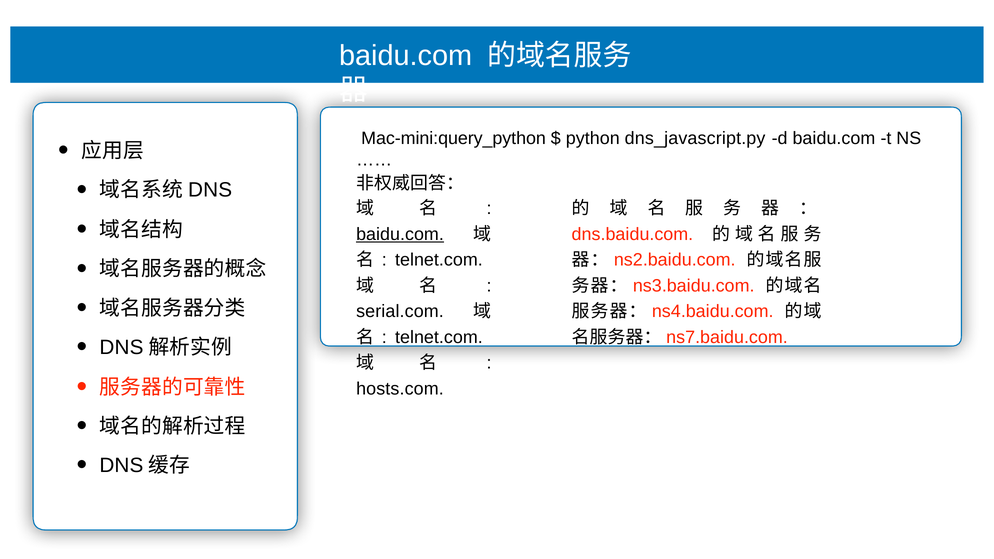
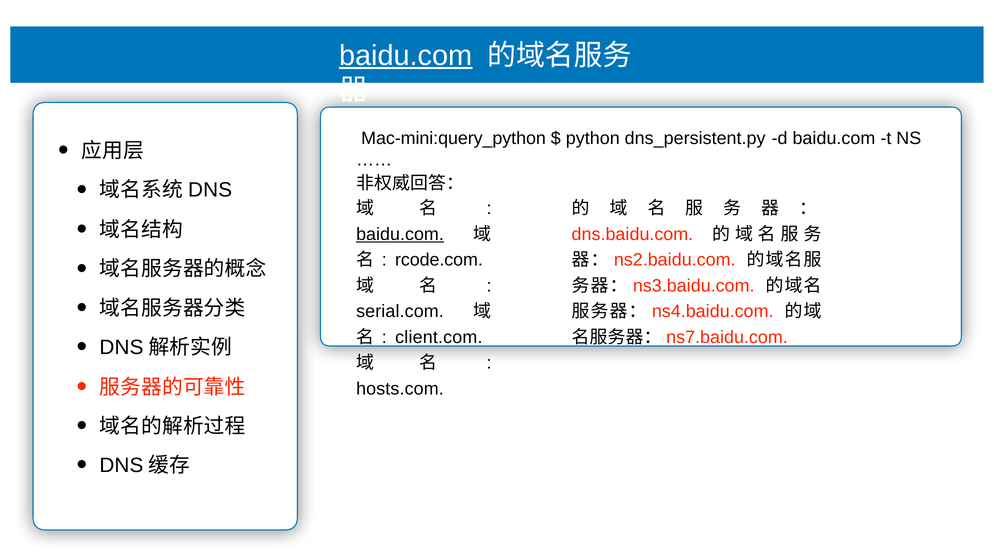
baidu.com at (406, 55) underline: none -> present
dns_javascript.py: dns_javascript.py -> dns_persistent.py
telnet.com at (439, 260): telnet.com -> rcode.com
telnet.com at (439, 337): telnet.com -> client.com
